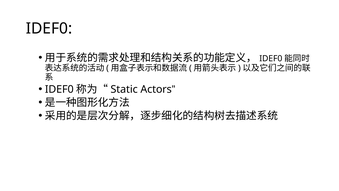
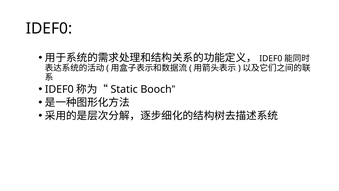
Actors: Actors -> Booch
